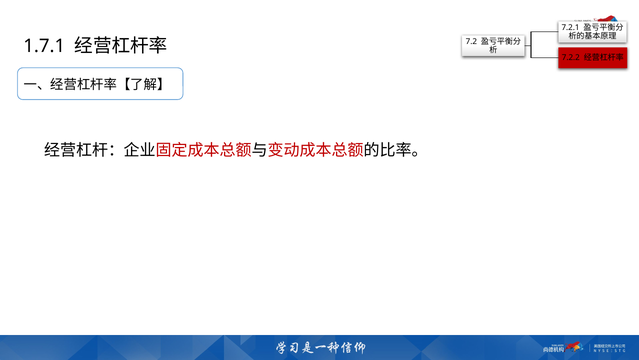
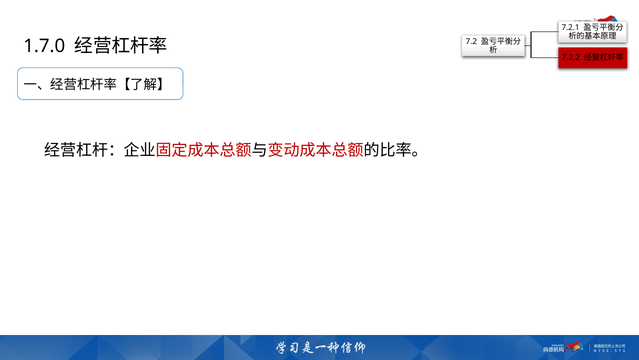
1.7.1: 1.7.1 -> 1.7.0
